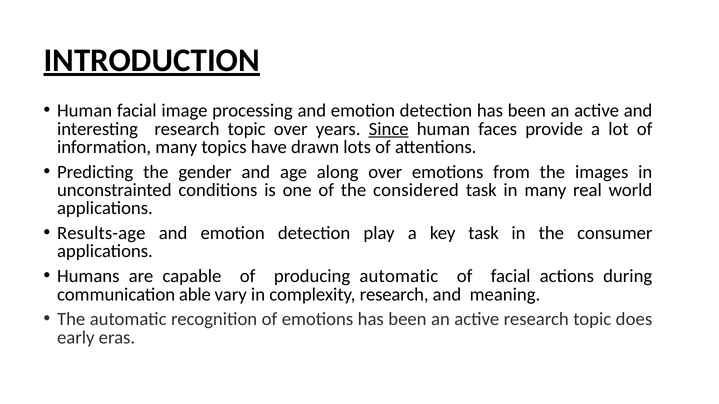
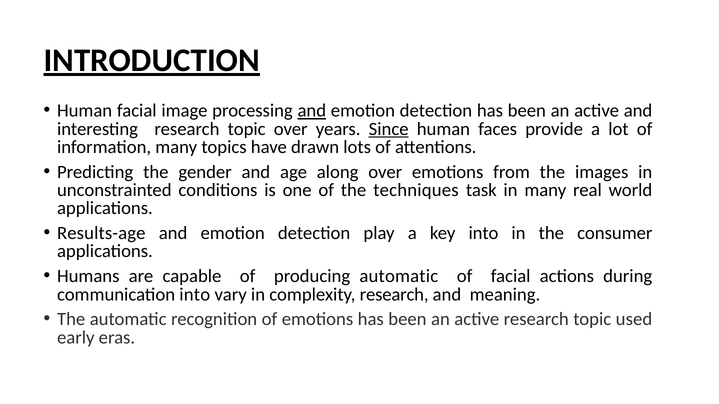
and at (312, 111) underline: none -> present
considered: considered -> techniques
key task: task -> into
communication able: able -> into
does: does -> used
